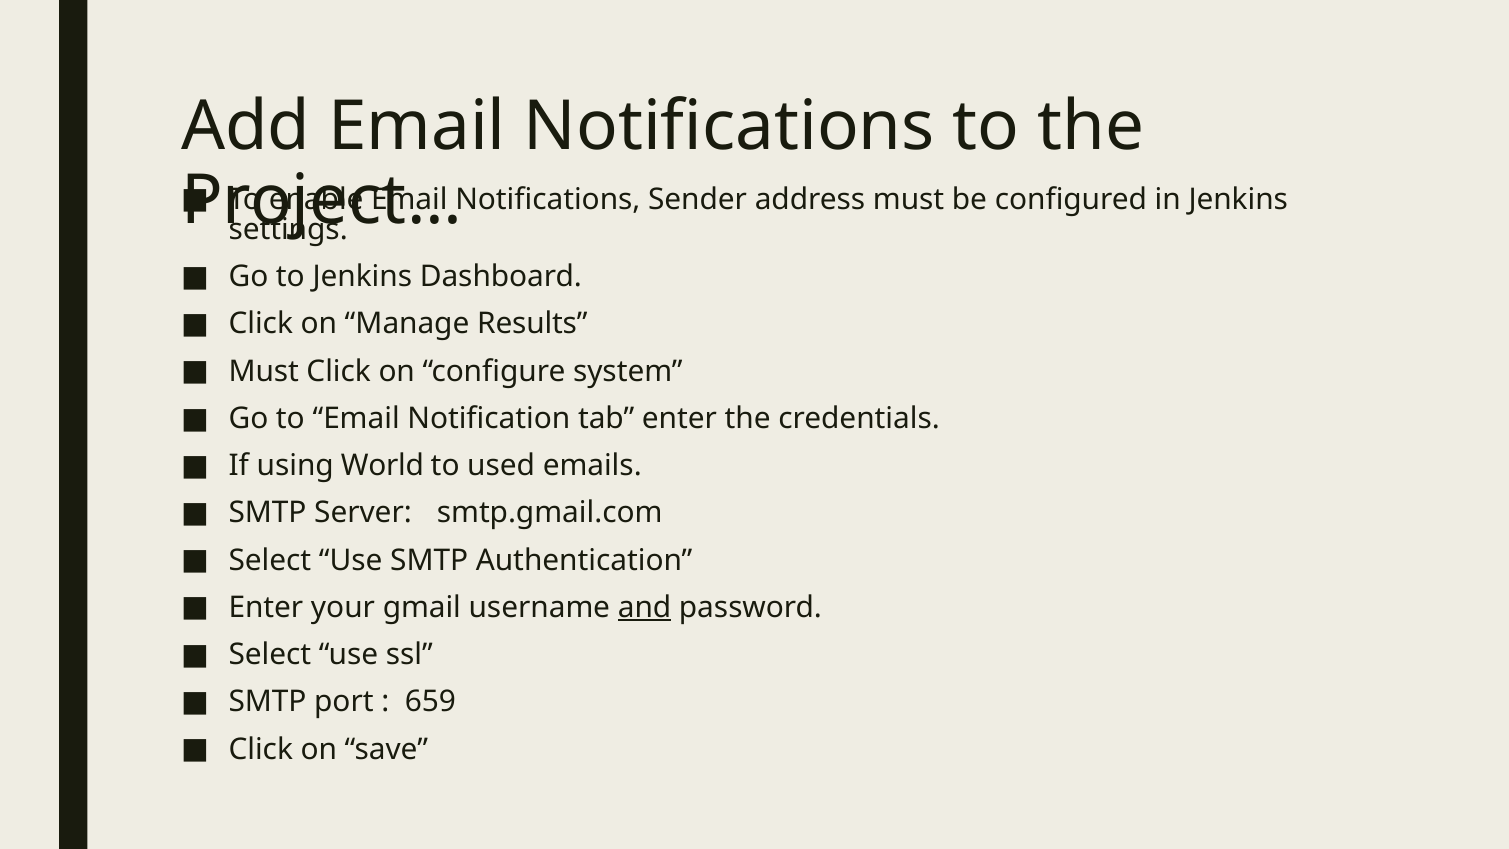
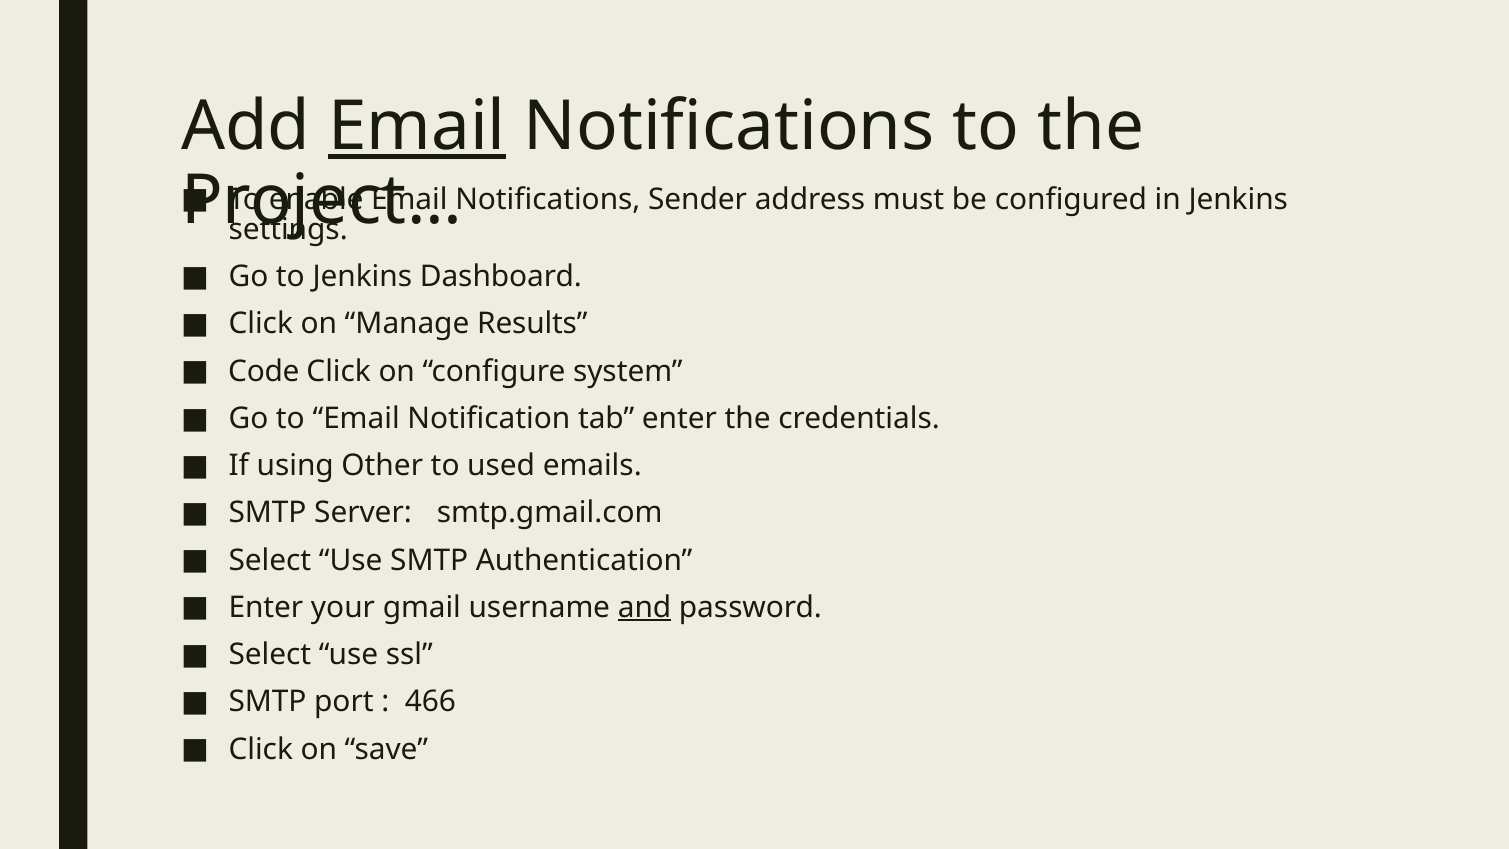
Email at (417, 127) underline: none -> present
Must at (264, 371): Must -> Code
World: World -> Other
659: 659 -> 466
